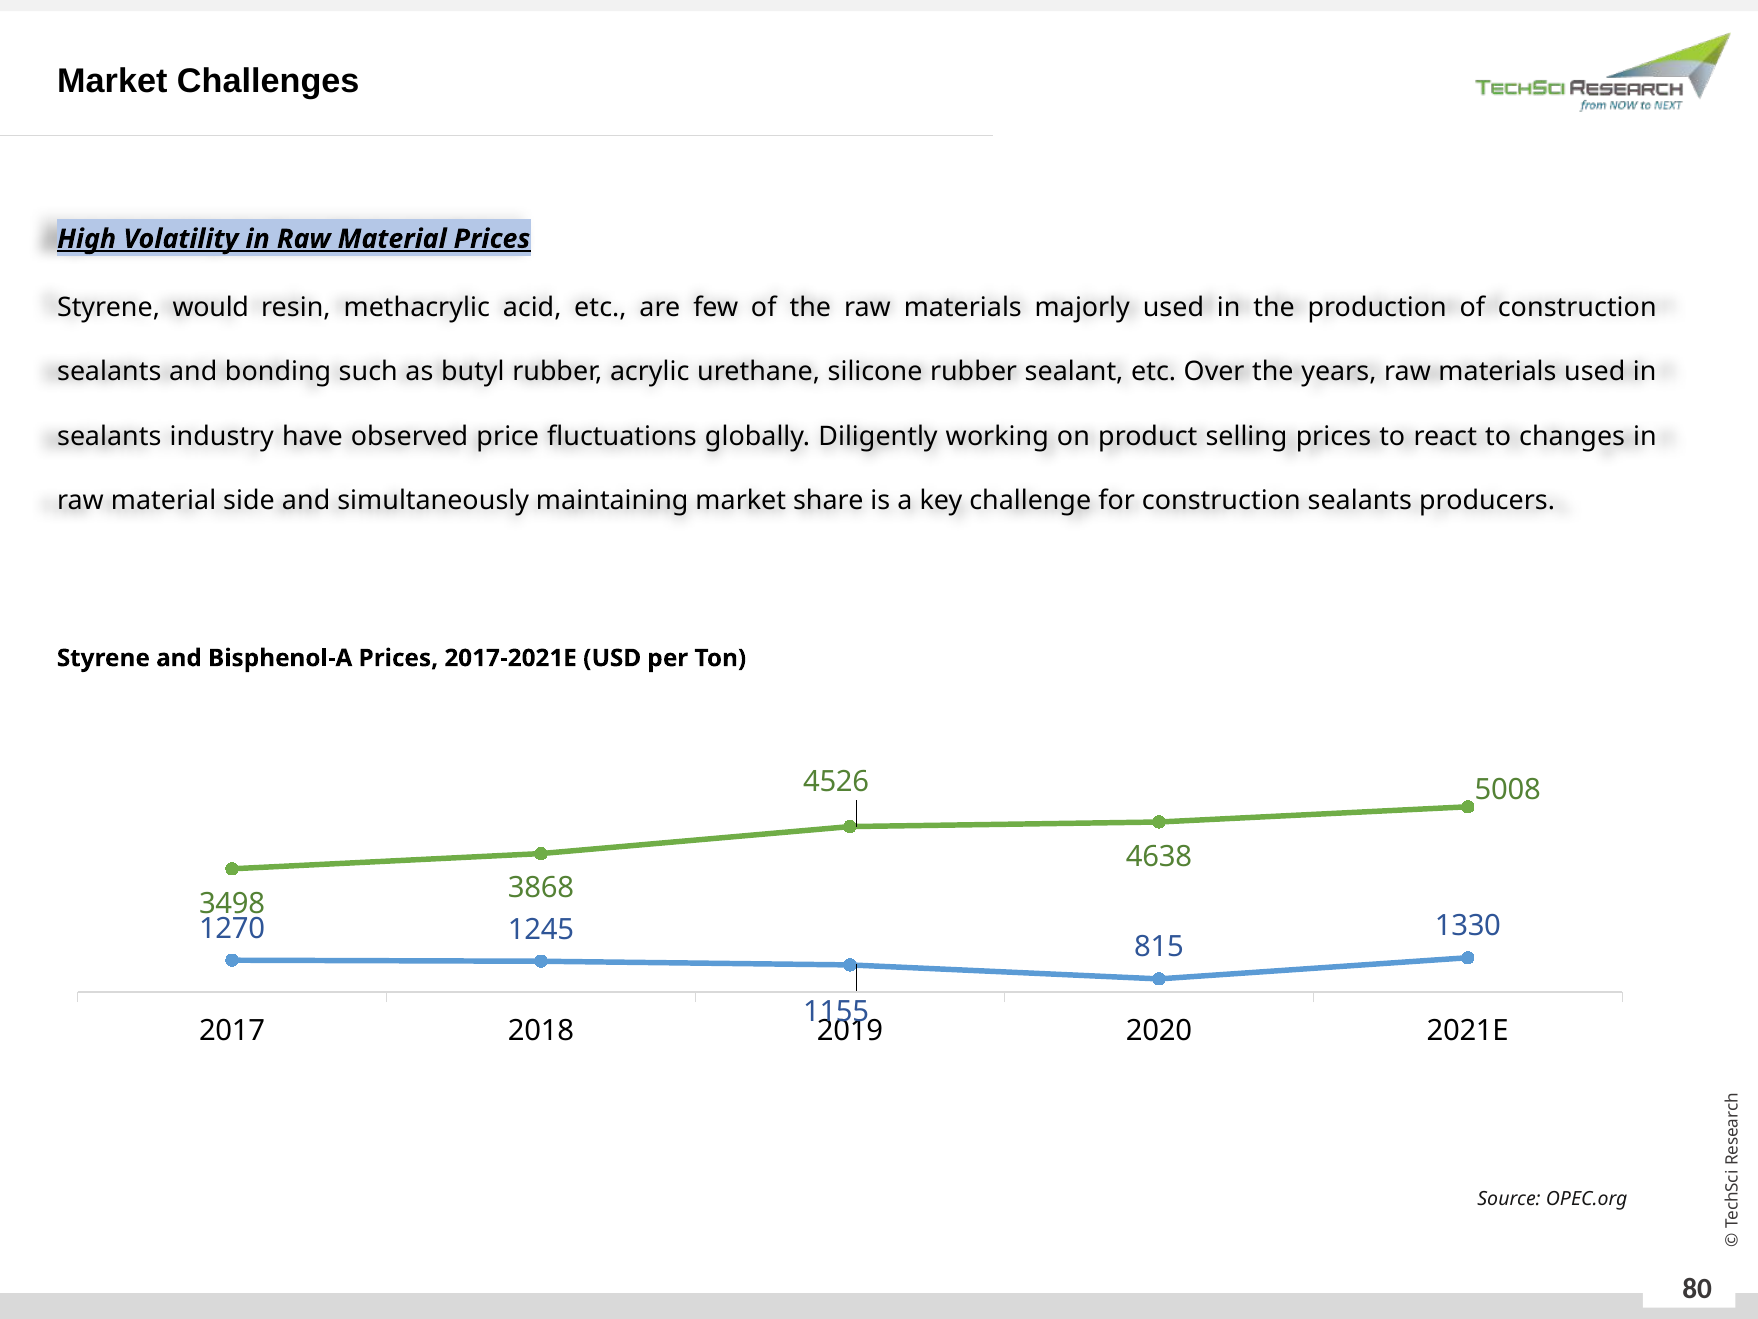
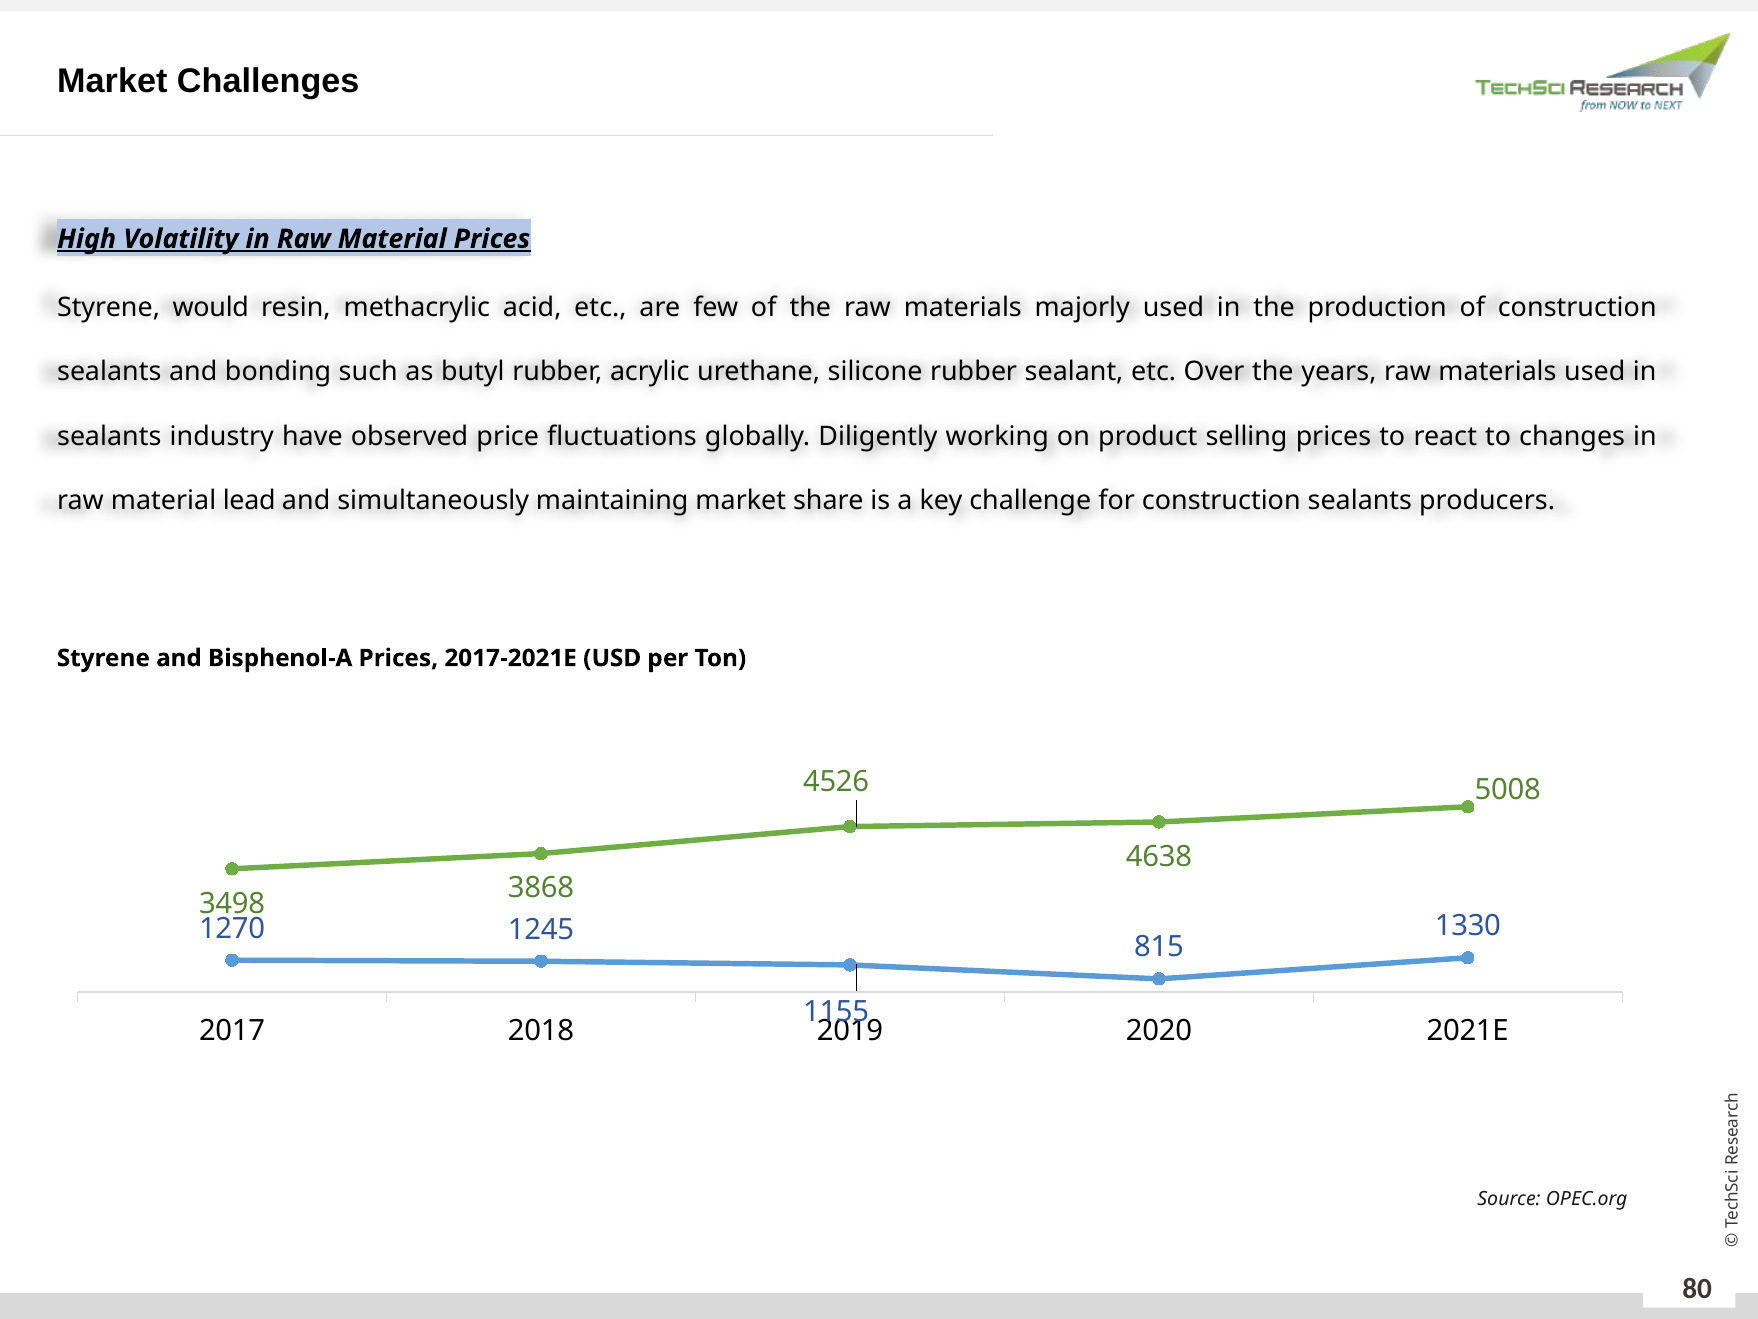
side: side -> lead
